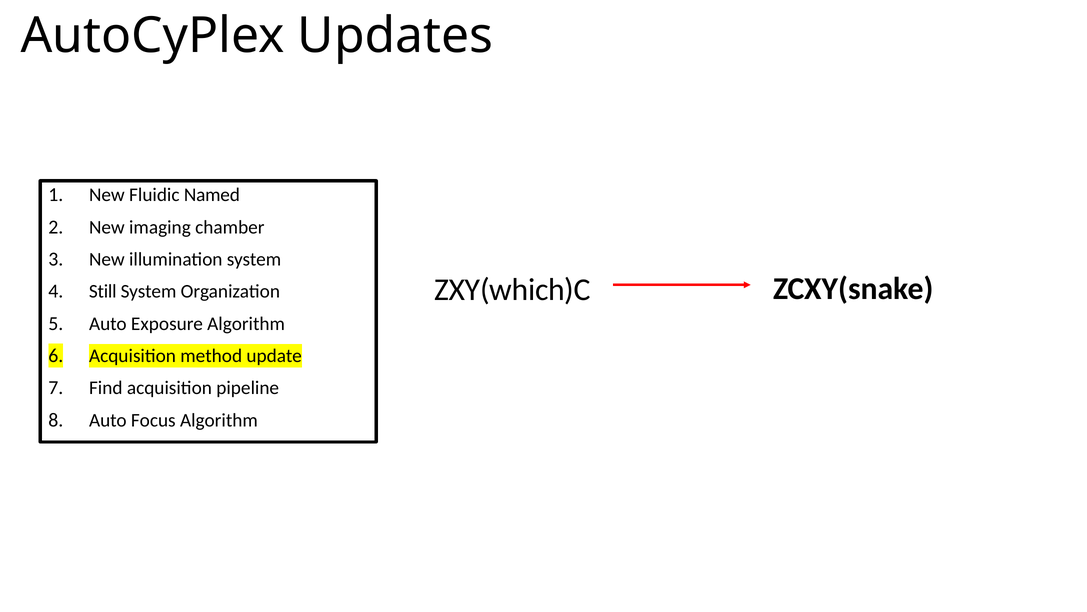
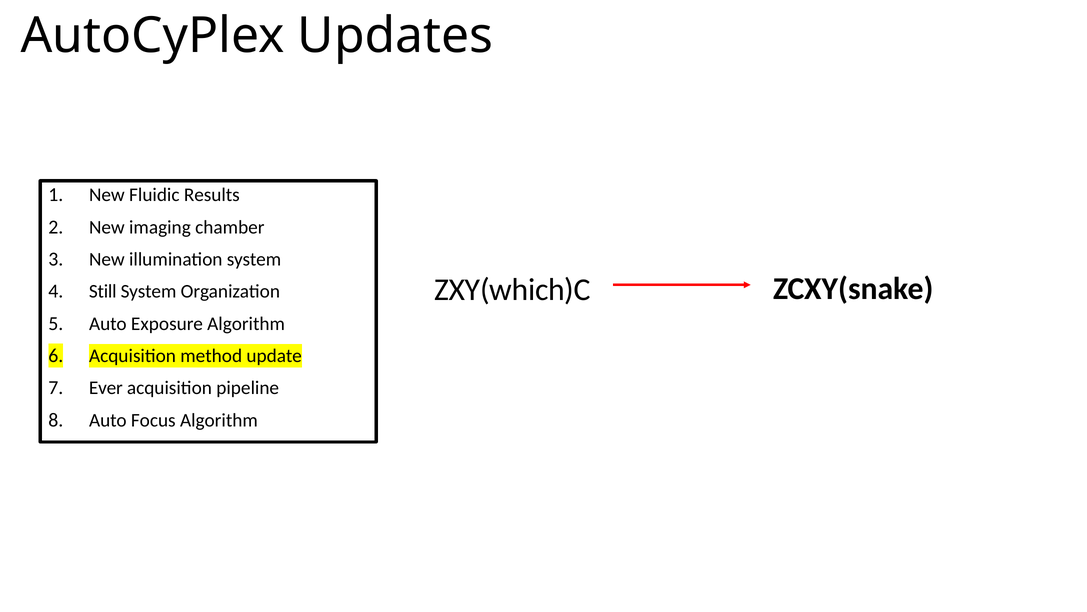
Named: Named -> Results
Find: Find -> Ever
